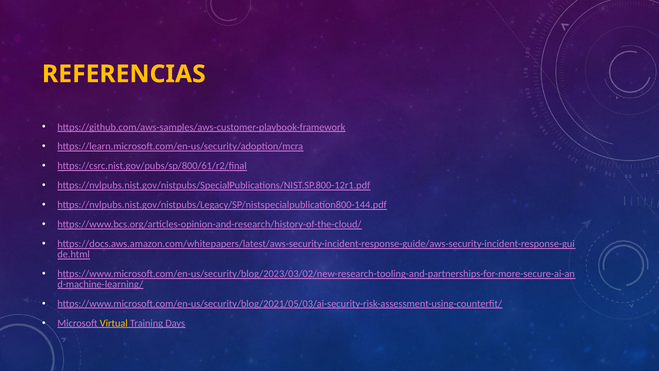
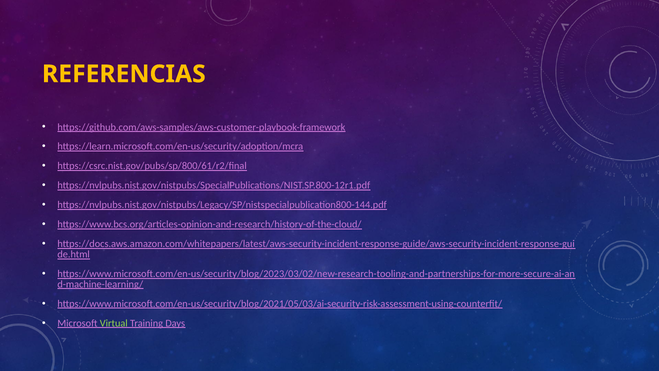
Virtual colour: yellow -> light green
